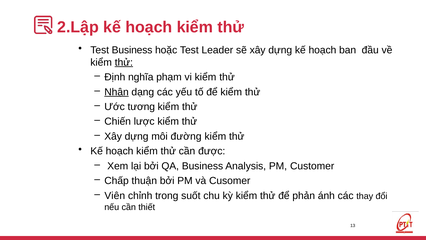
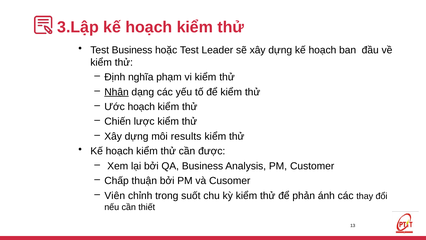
2.Lập: 2.Lập -> 3.Lập
thử at (124, 62) underline: present -> none
Ước tương: tương -> hoạch
đường: đường -> results
